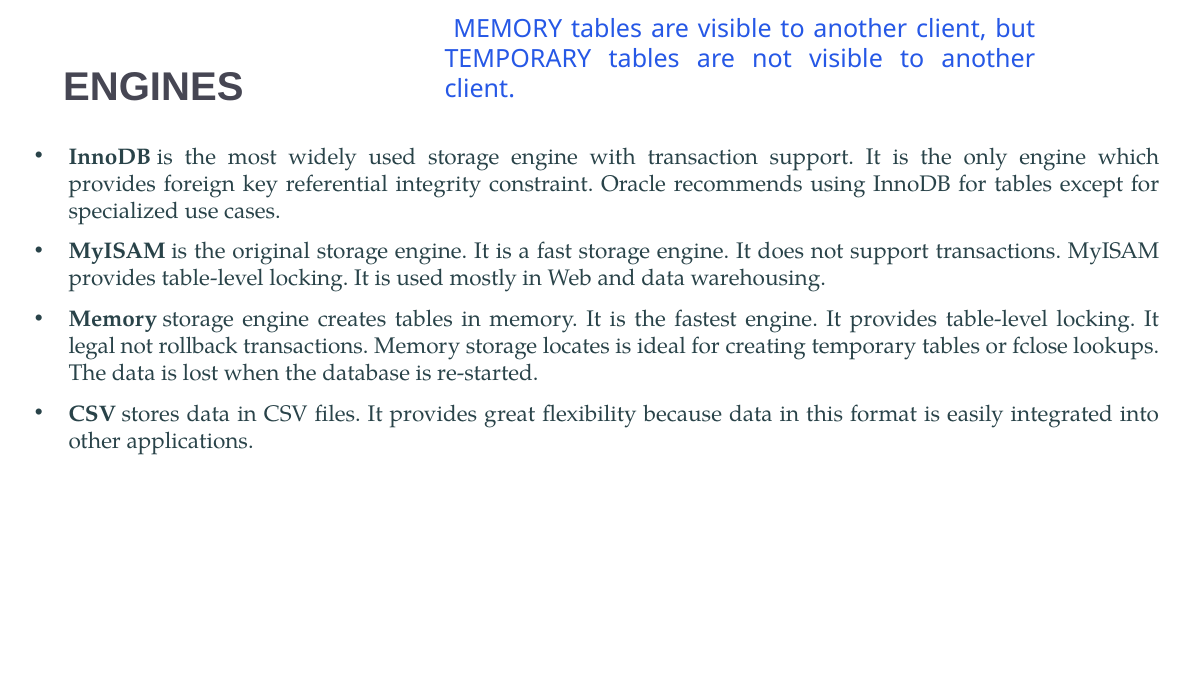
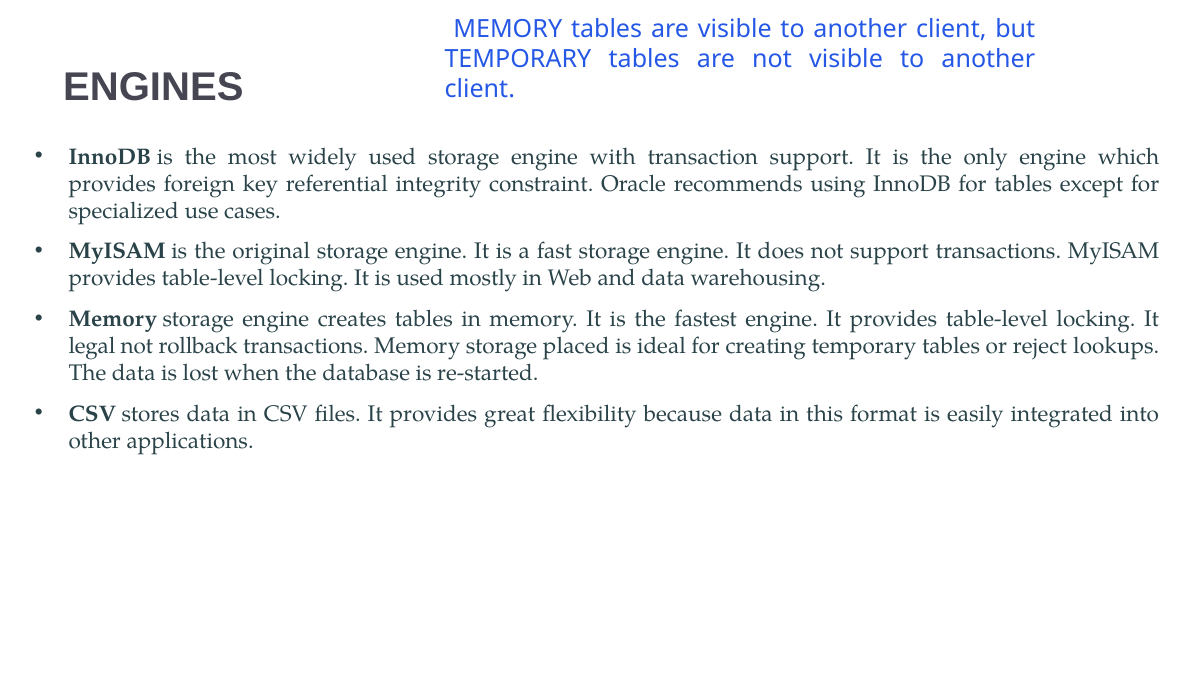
locates: locates -> placed
fclose: fclose -> reject
